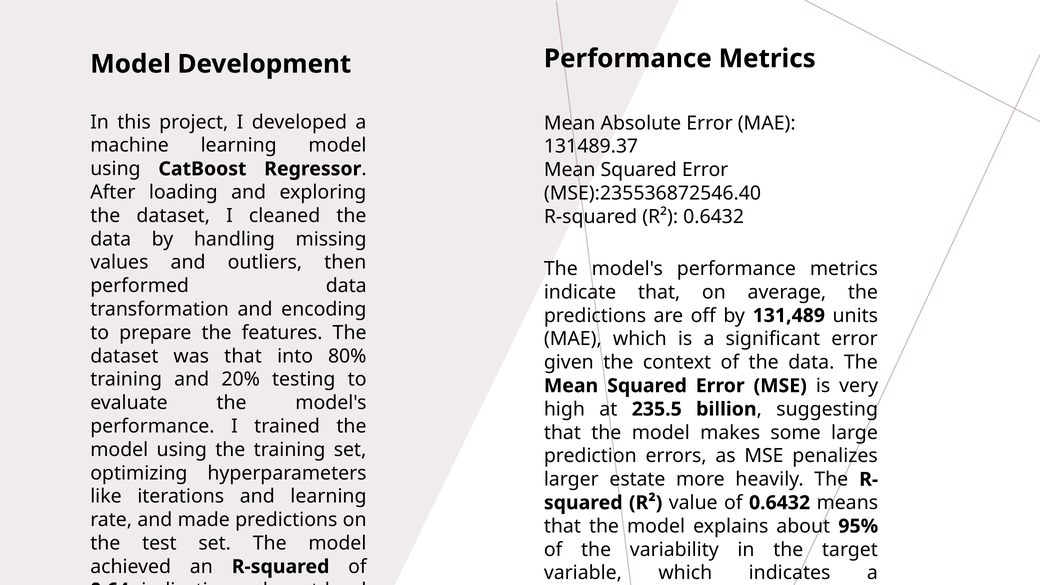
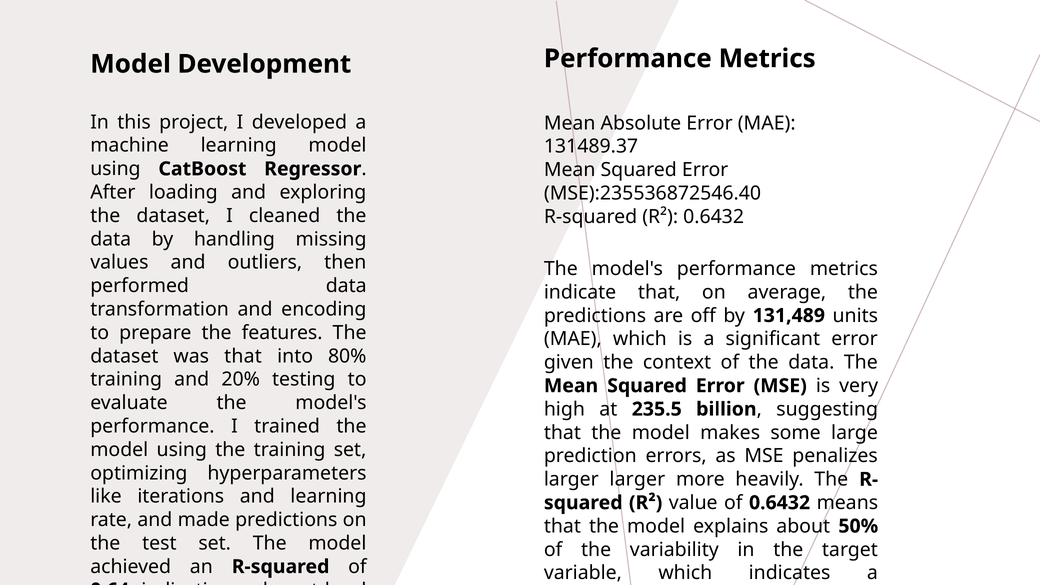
larger estate: estate -> larger
95%: 95% -> 50%
